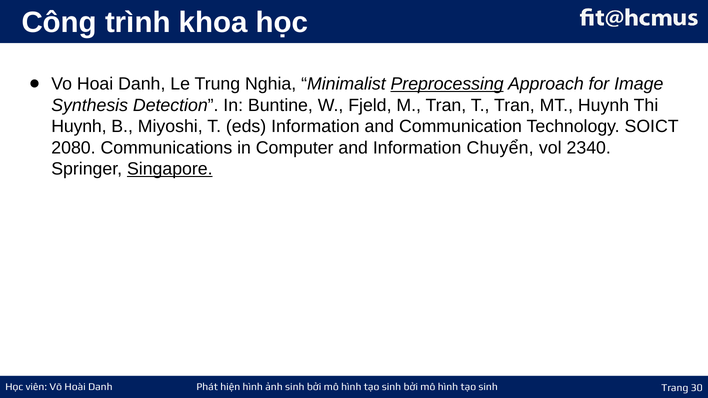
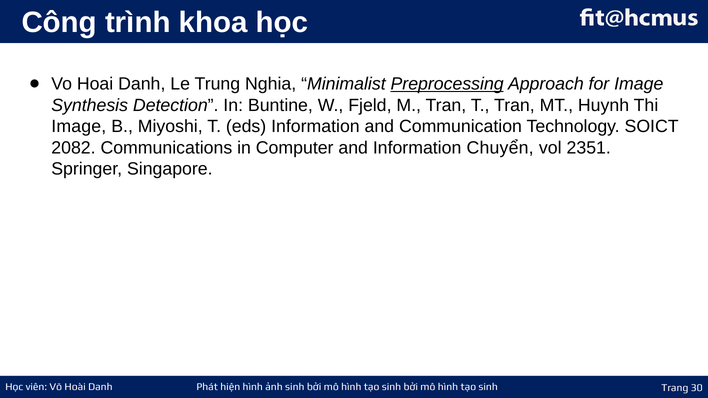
Huynh at (79, 127): Huynh -> Image
2080: 2080 -> 2082
2340: 2340 -> 2351
Singapore underline: present -> none
